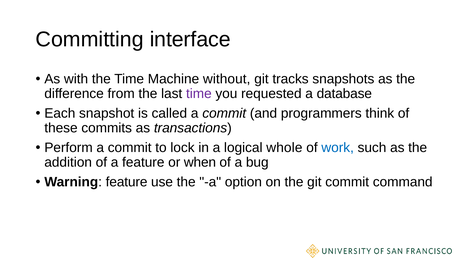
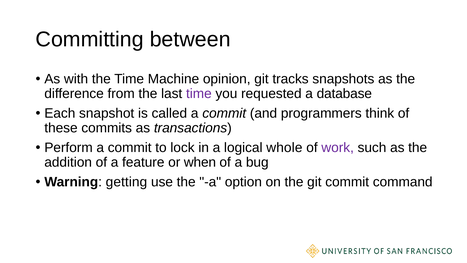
interface: interface -> between
without: without -> opinion
work colour: blue -> purple
Warning feature: feature -> getting
